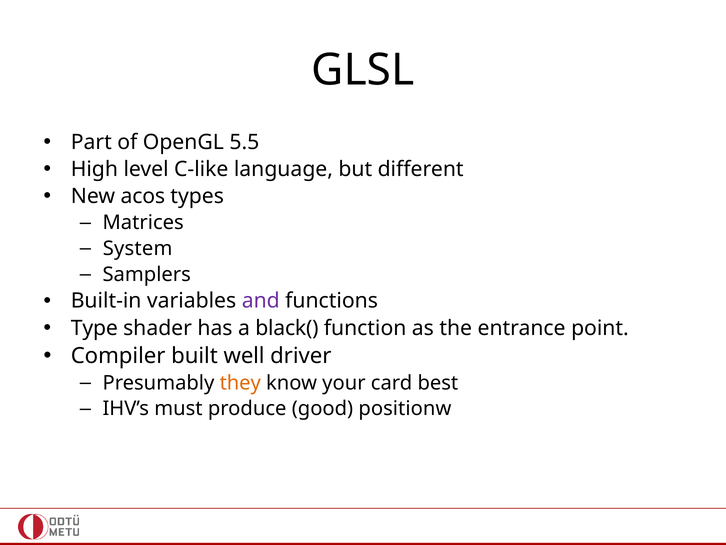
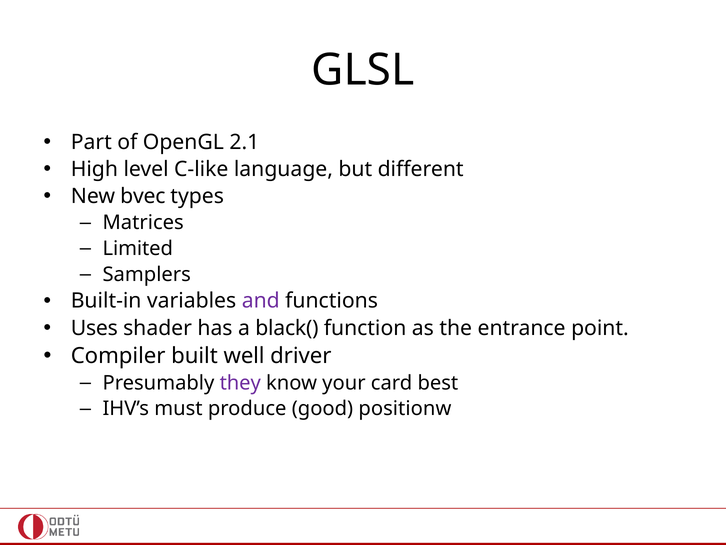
5.5: 5.5 -> 2.1
acos: acos -> bvec
System: System -> Limited
Type: Type -> Uses
they colour: orange -> purple
